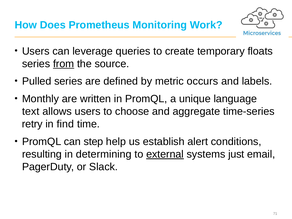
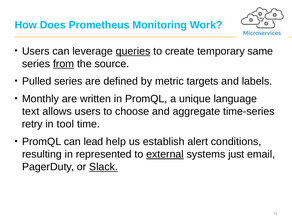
queries underline: none -> present
floats: floats -> same
occurs: occurs -> targets
find: find -> tool
step: step -> lead
determining: determining -> represented
Slack underline: none -> present
